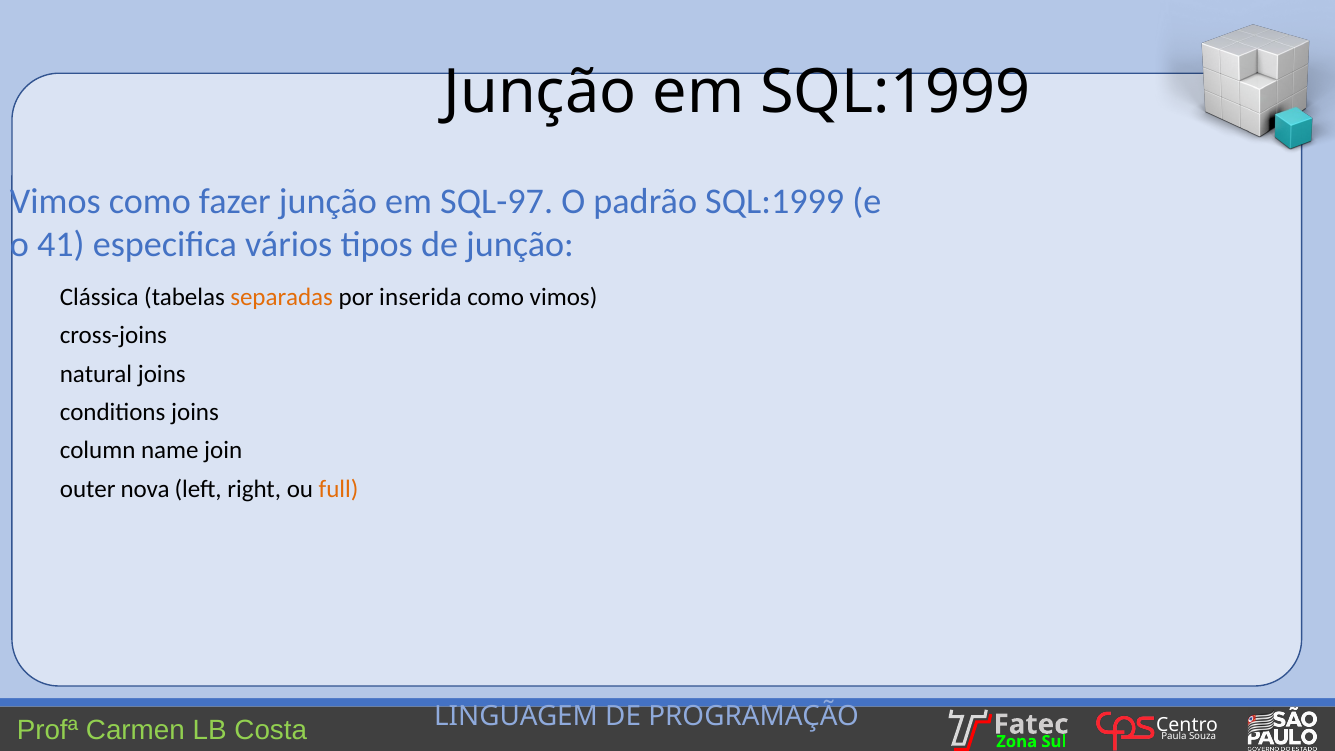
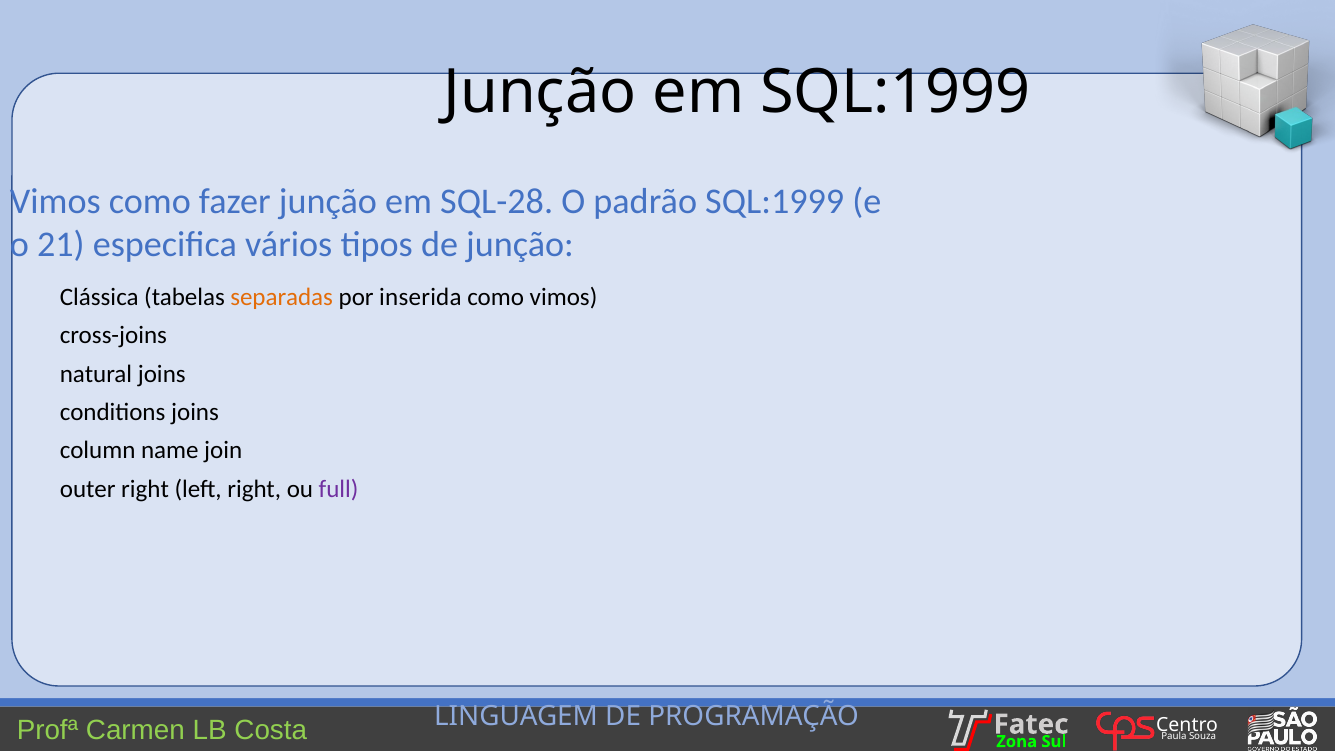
SQL-97: SQL-97 -> SQL-28
41: 41 -> 21
outer nova: nova -> right
full colour: orange -> purple
